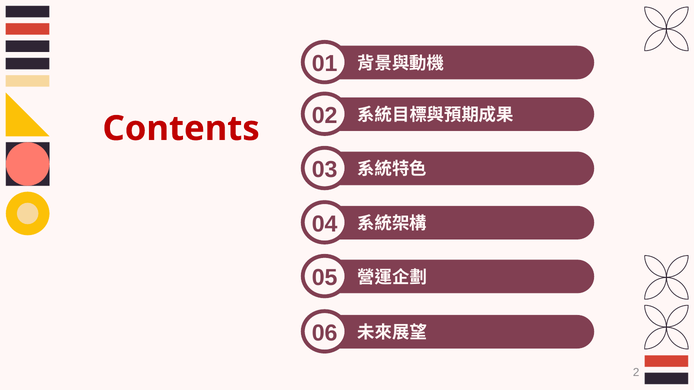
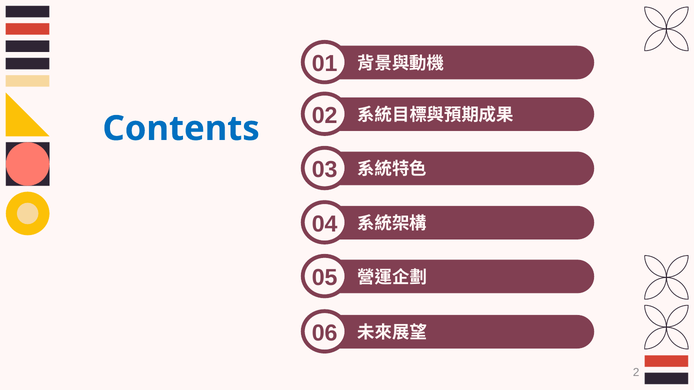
Contents colour: red -> blue
